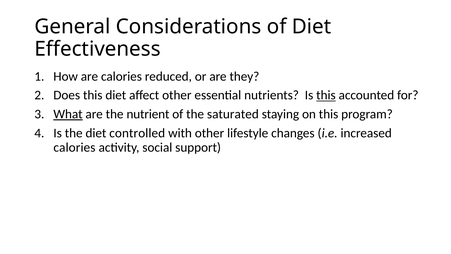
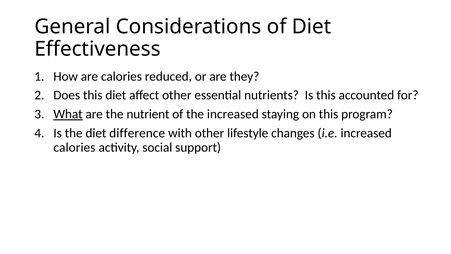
this at (326, 95) underline: present -> none
the saturated: saturated -> increased
controlled: controlled -> difference
